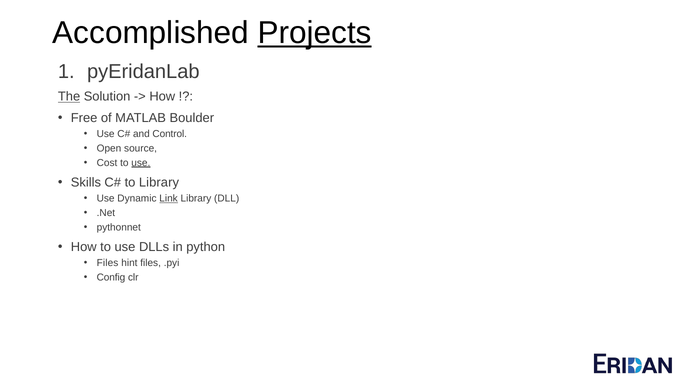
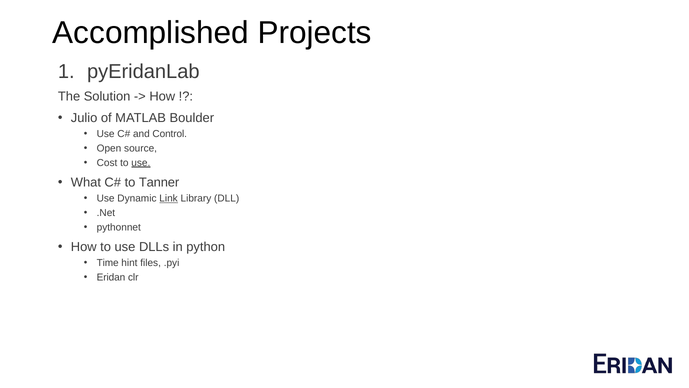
Projects underline: present -> none
The underline: present -> none
Free: Free -> Julio
Skills: Skills -> What
to Library: Library -> Tanner
Files at (108, 263): Files -> Time
Config: Config -> Eridan
